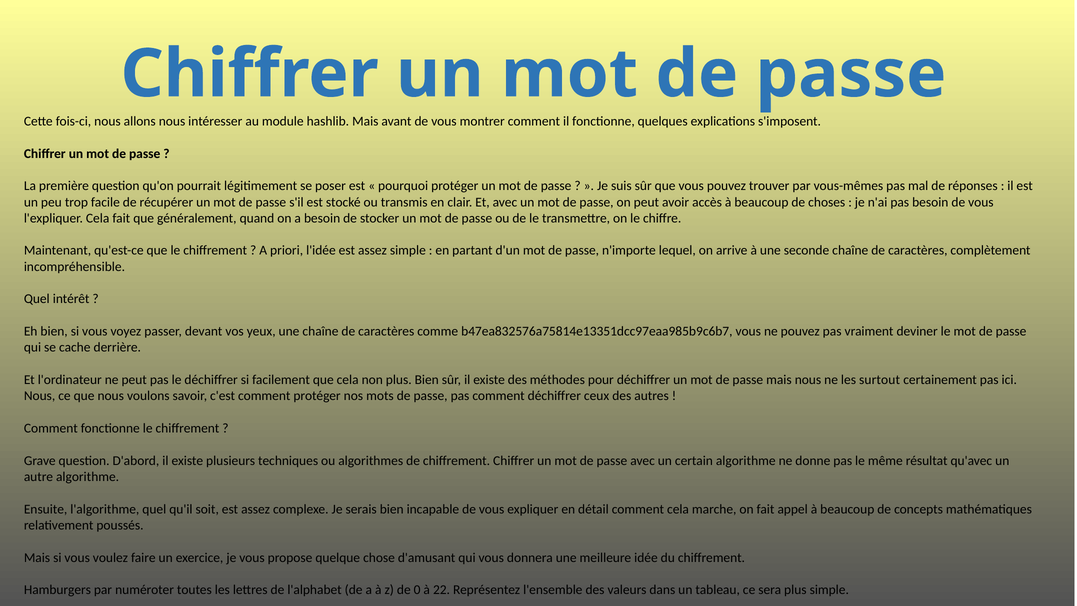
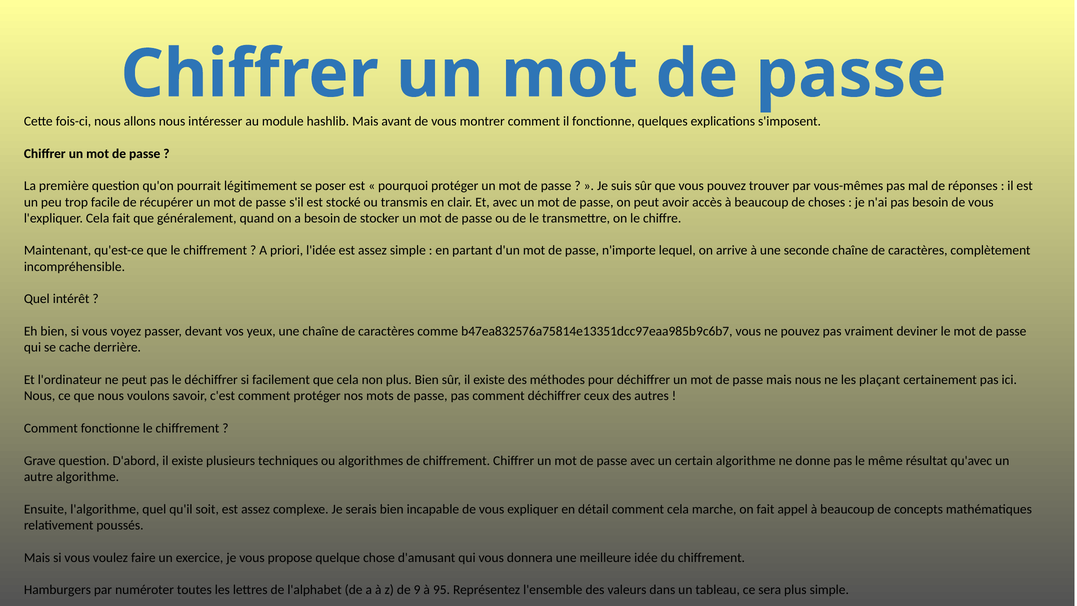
surtout: surtout -> plaçant
0: 0 -> 9
22: 22 -> 95
